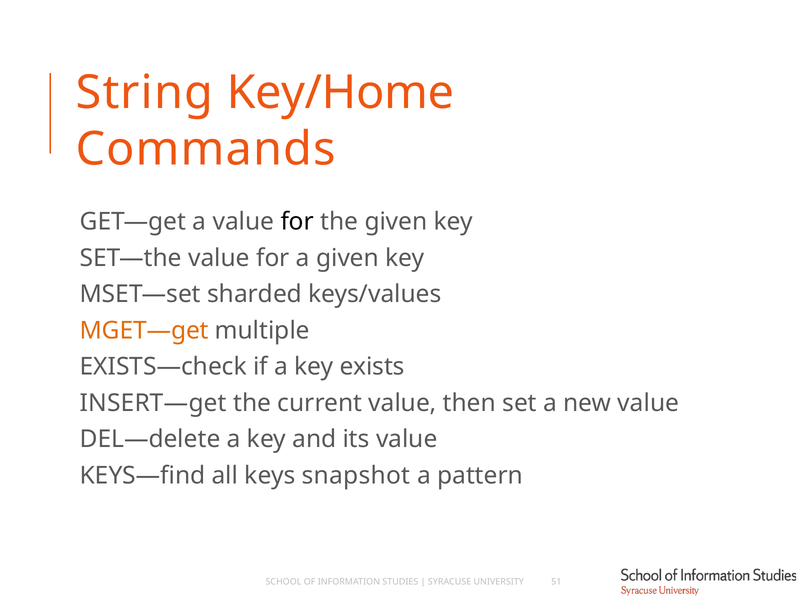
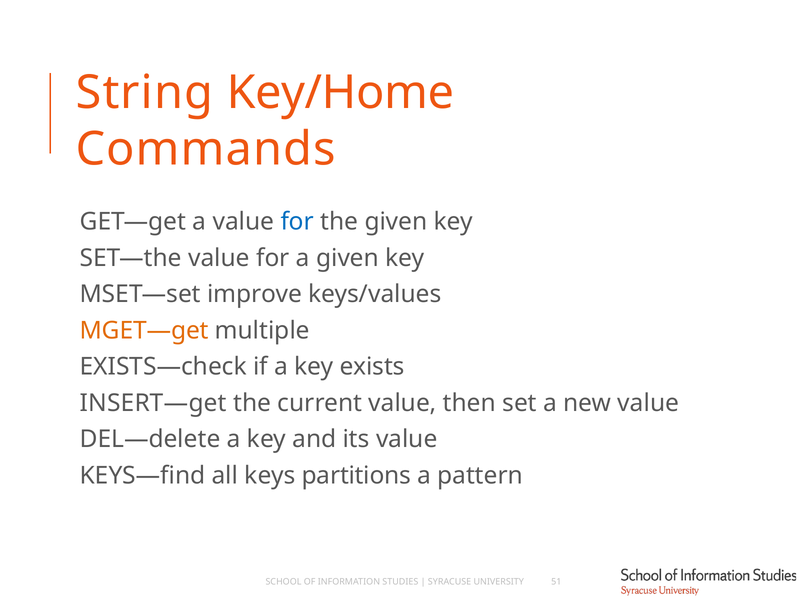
for at (297, 222) colour: black -> blue
sharded: sharded -> improve
snapshot: snapshot -> partitions
